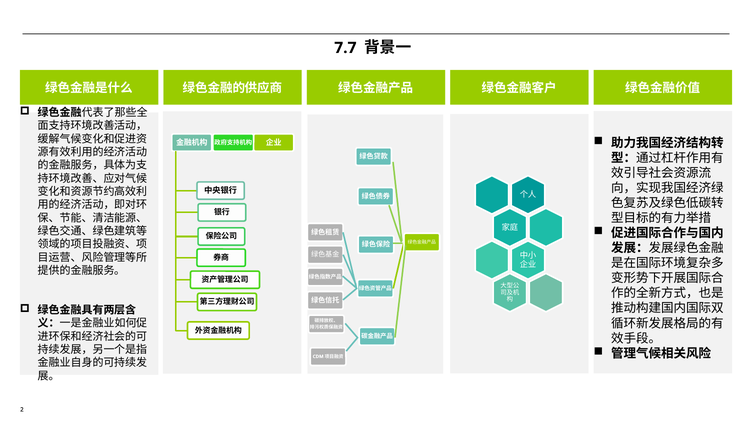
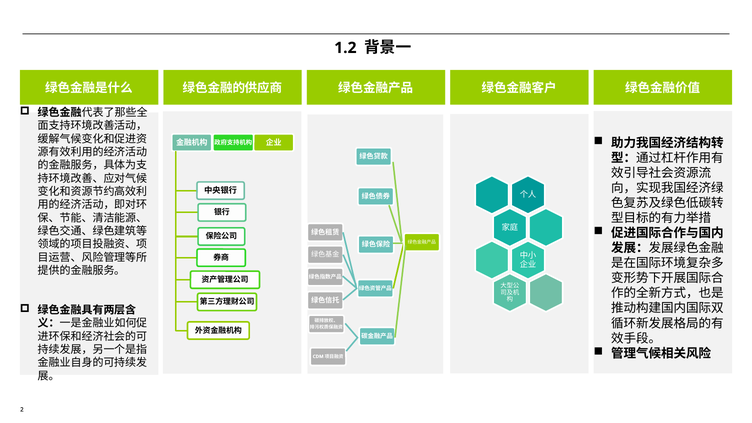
7.7: 7.7 -> 1.2
